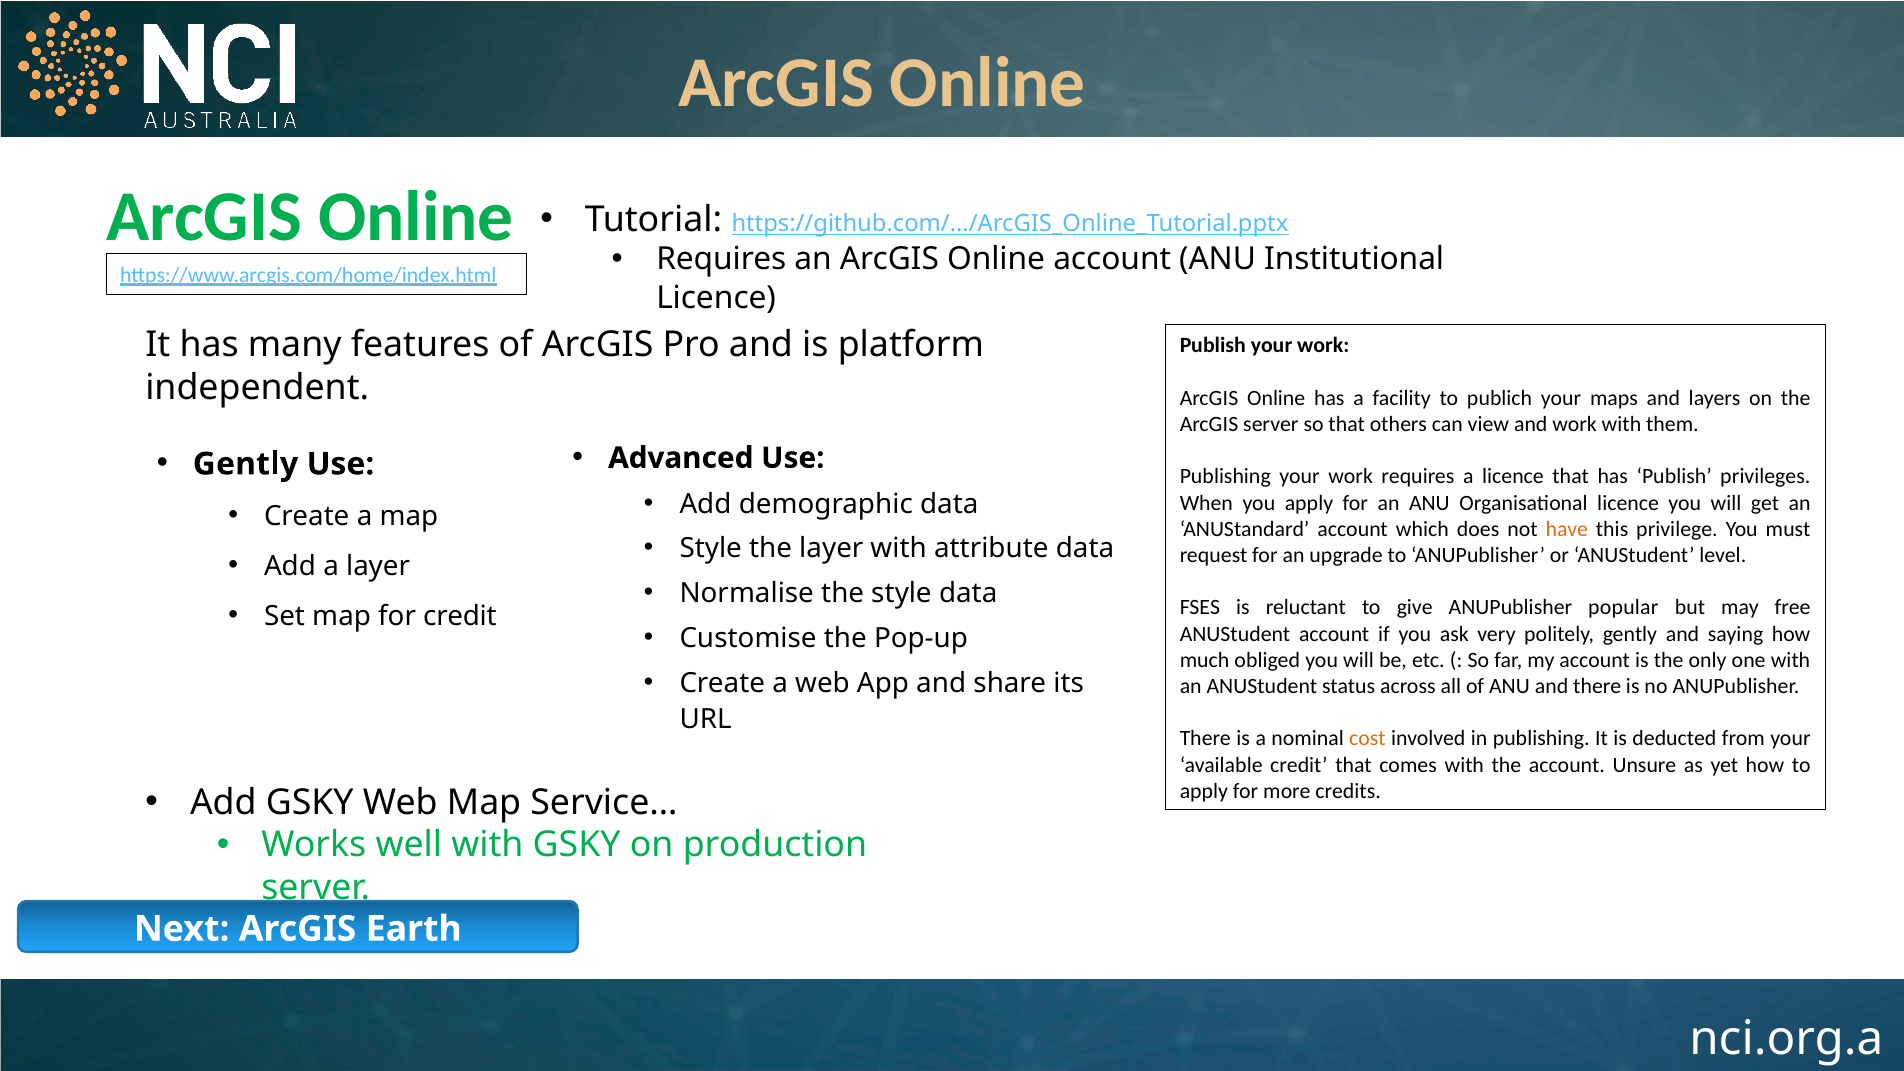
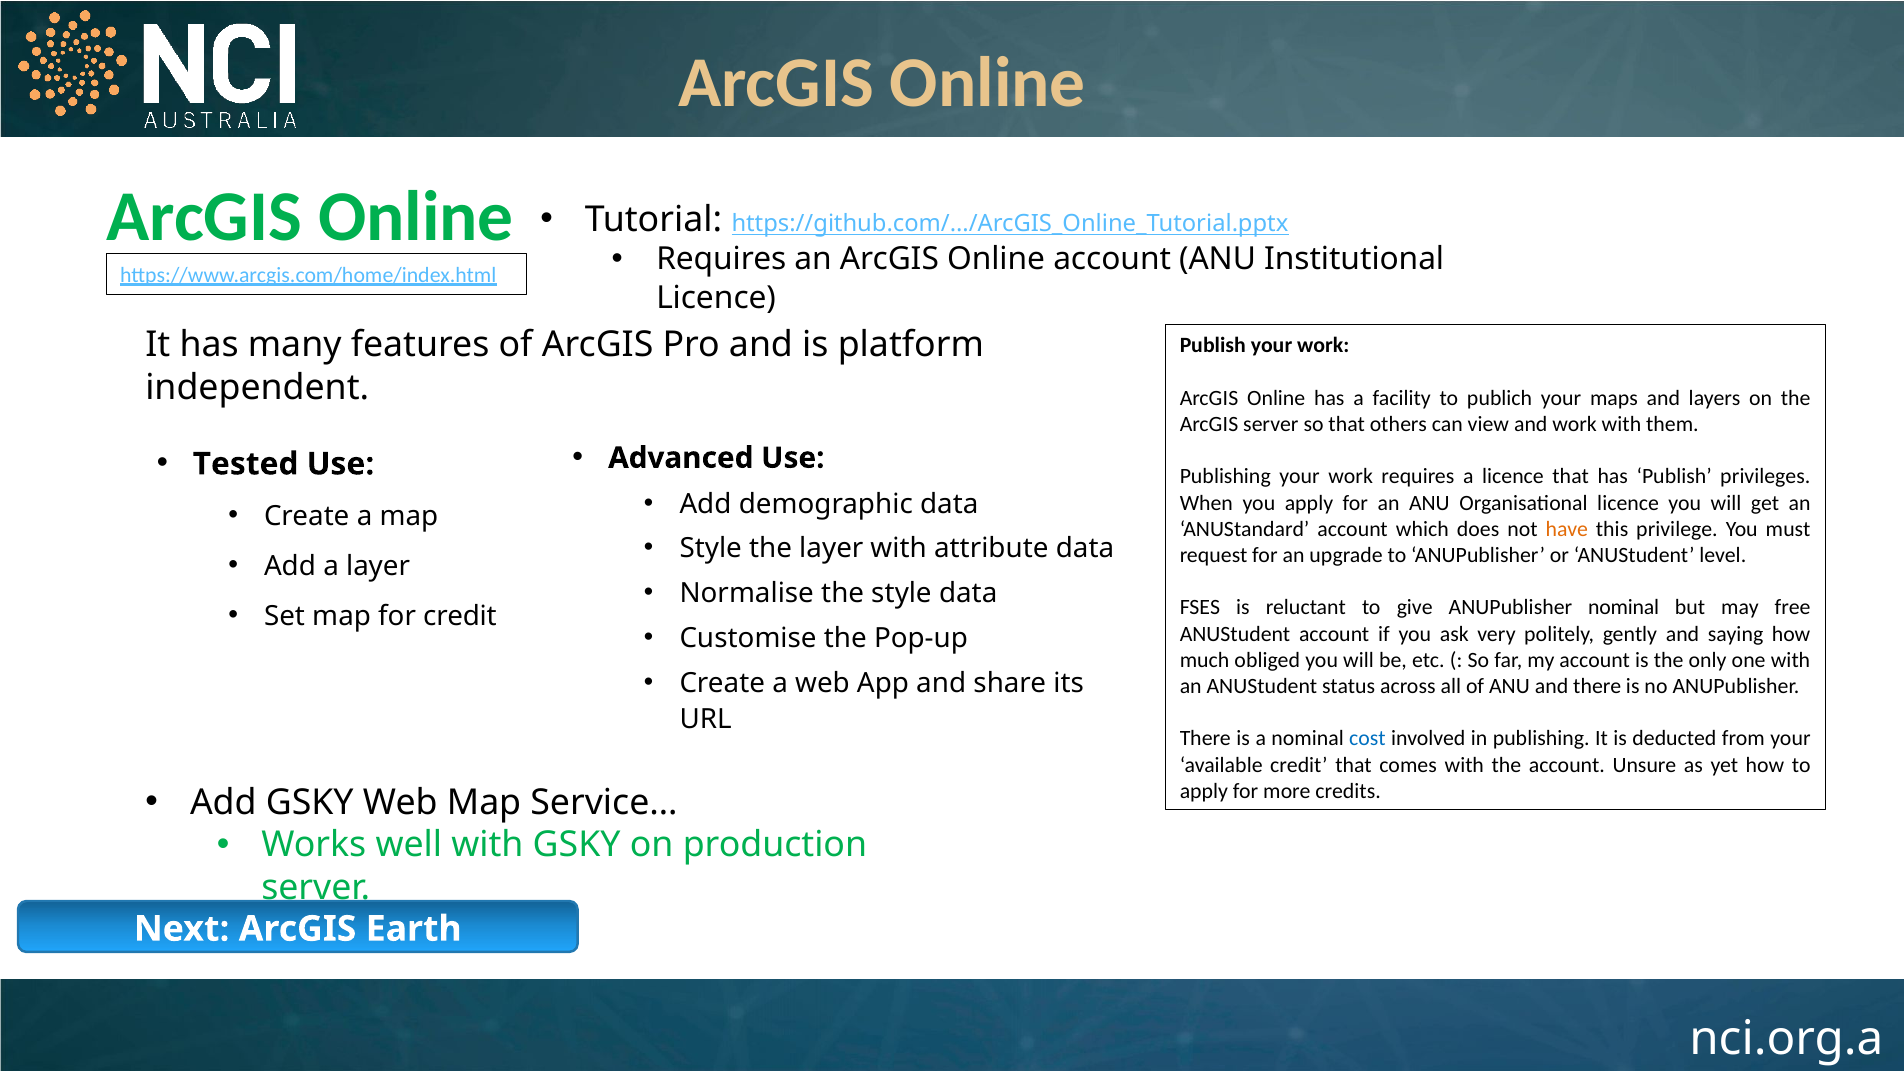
Gently at (245, 464): Gently -> Tested
ANUPublisher popular: popular -> nominal
cost colour: orange -> blue
